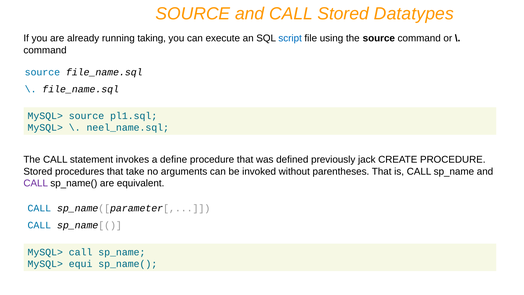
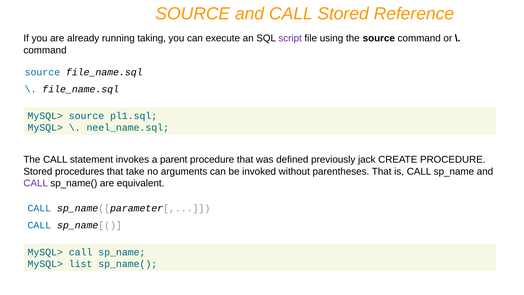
Datatypes: Datatypes -> Reference
script colour: blue -> purple
define: define -> parent
equi: equi -> list
